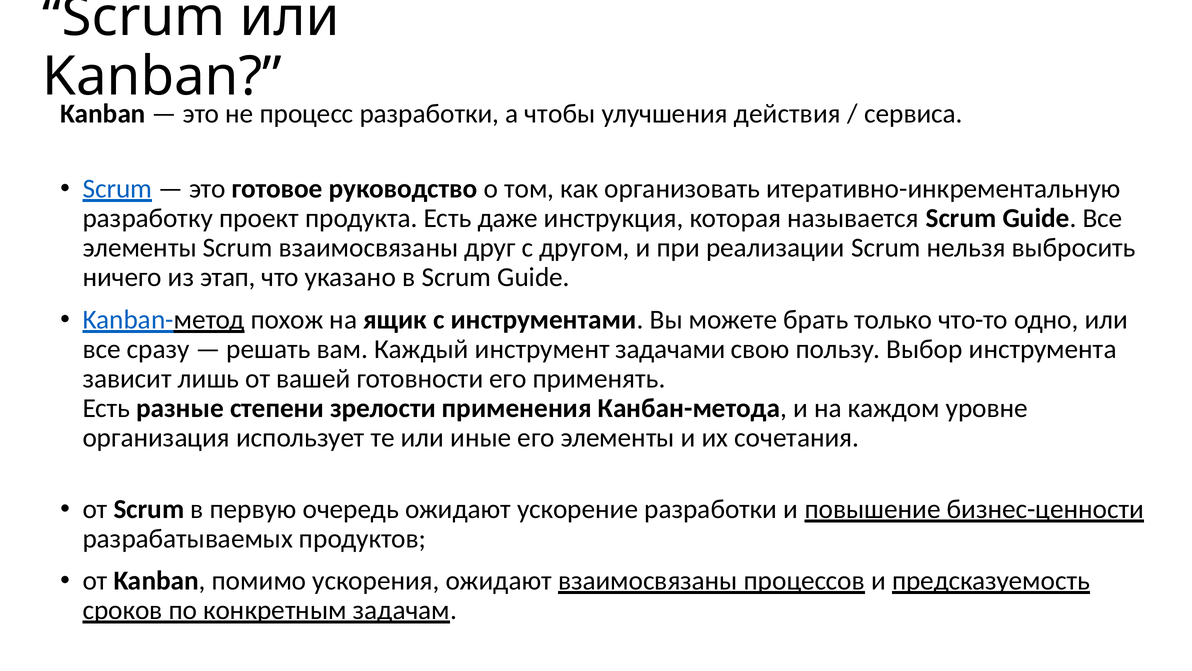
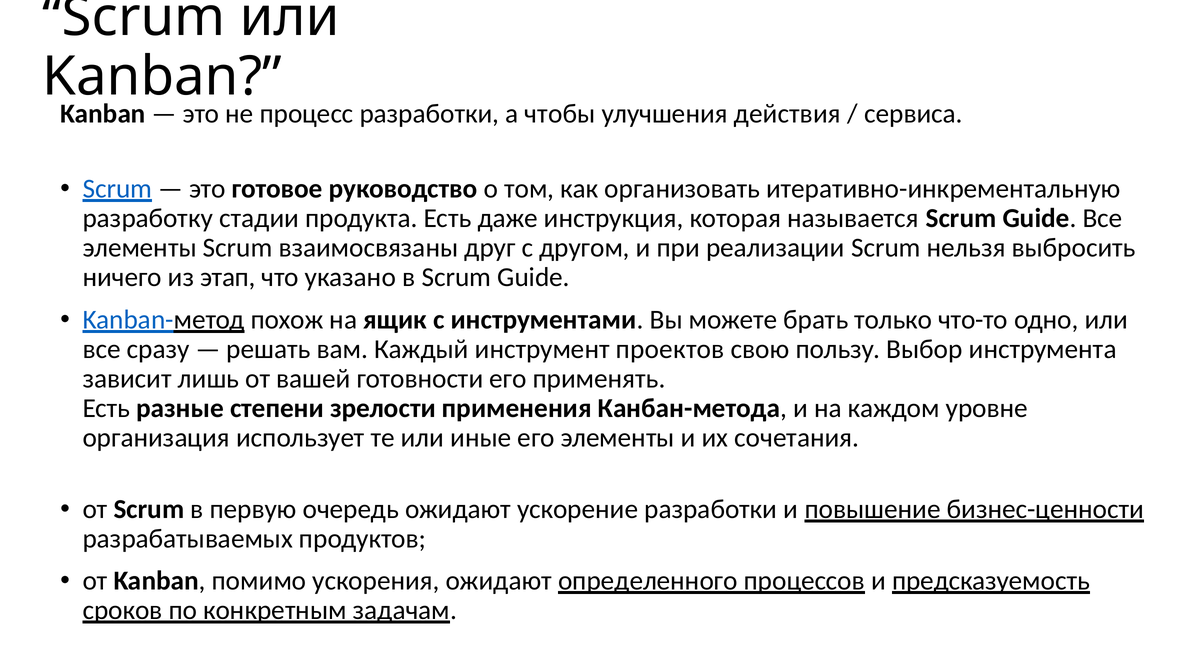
проект: проект -> стадии
задачами: задачами -> проектов
ожидают взаимосвязаны: взаимосвязаны -> определенного
